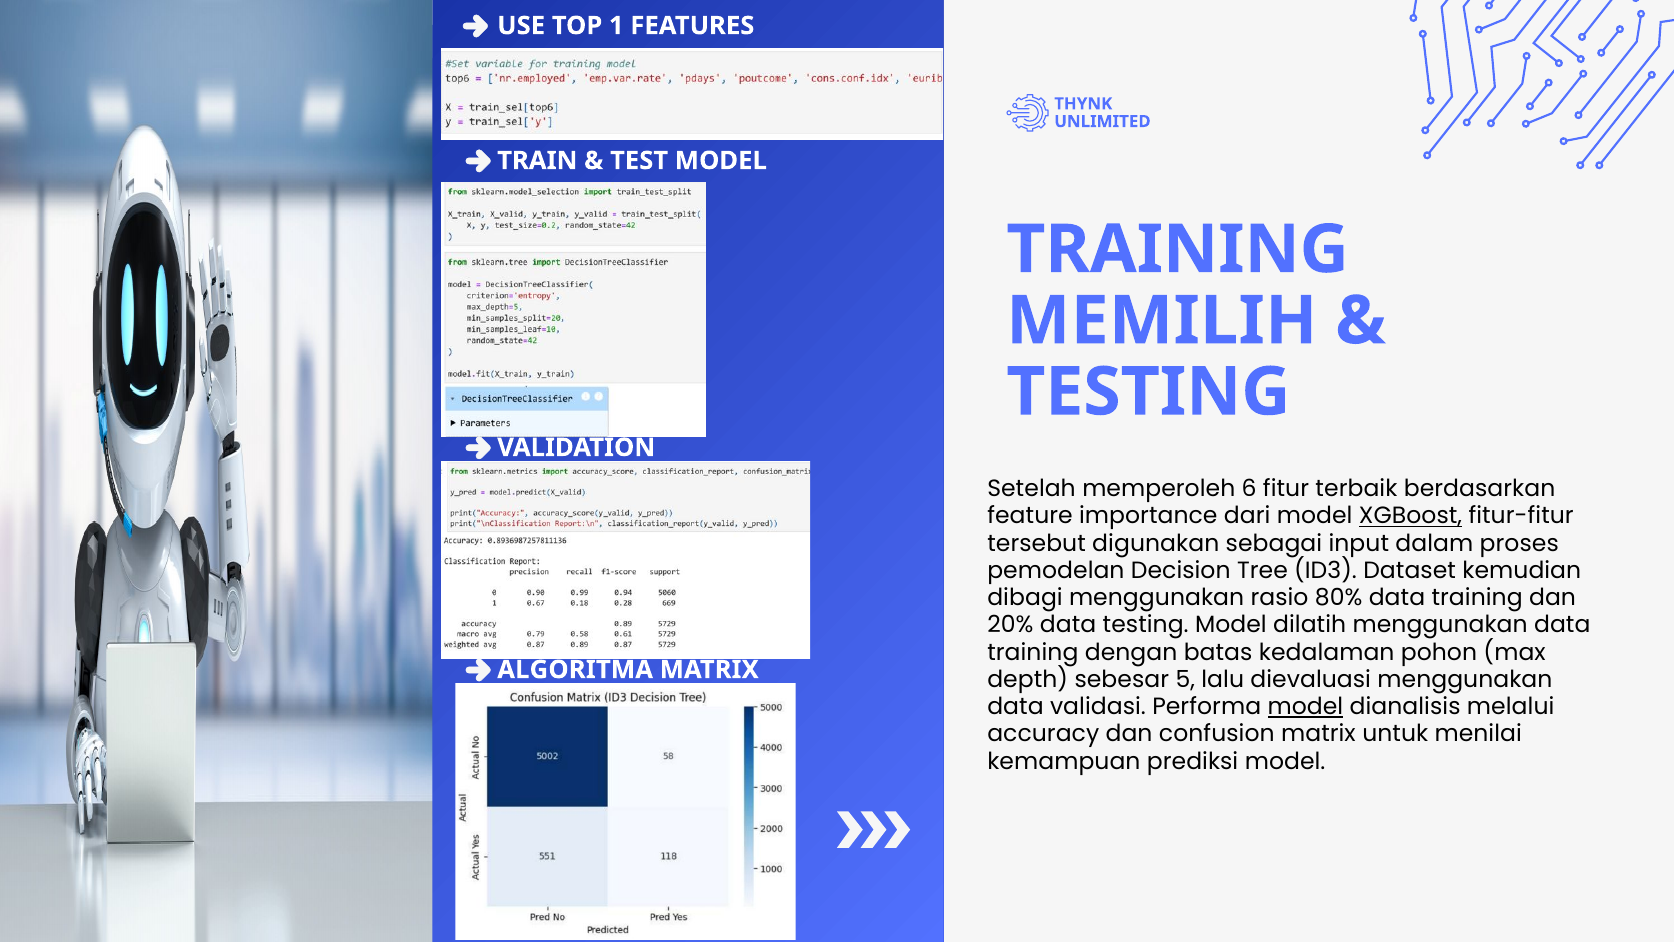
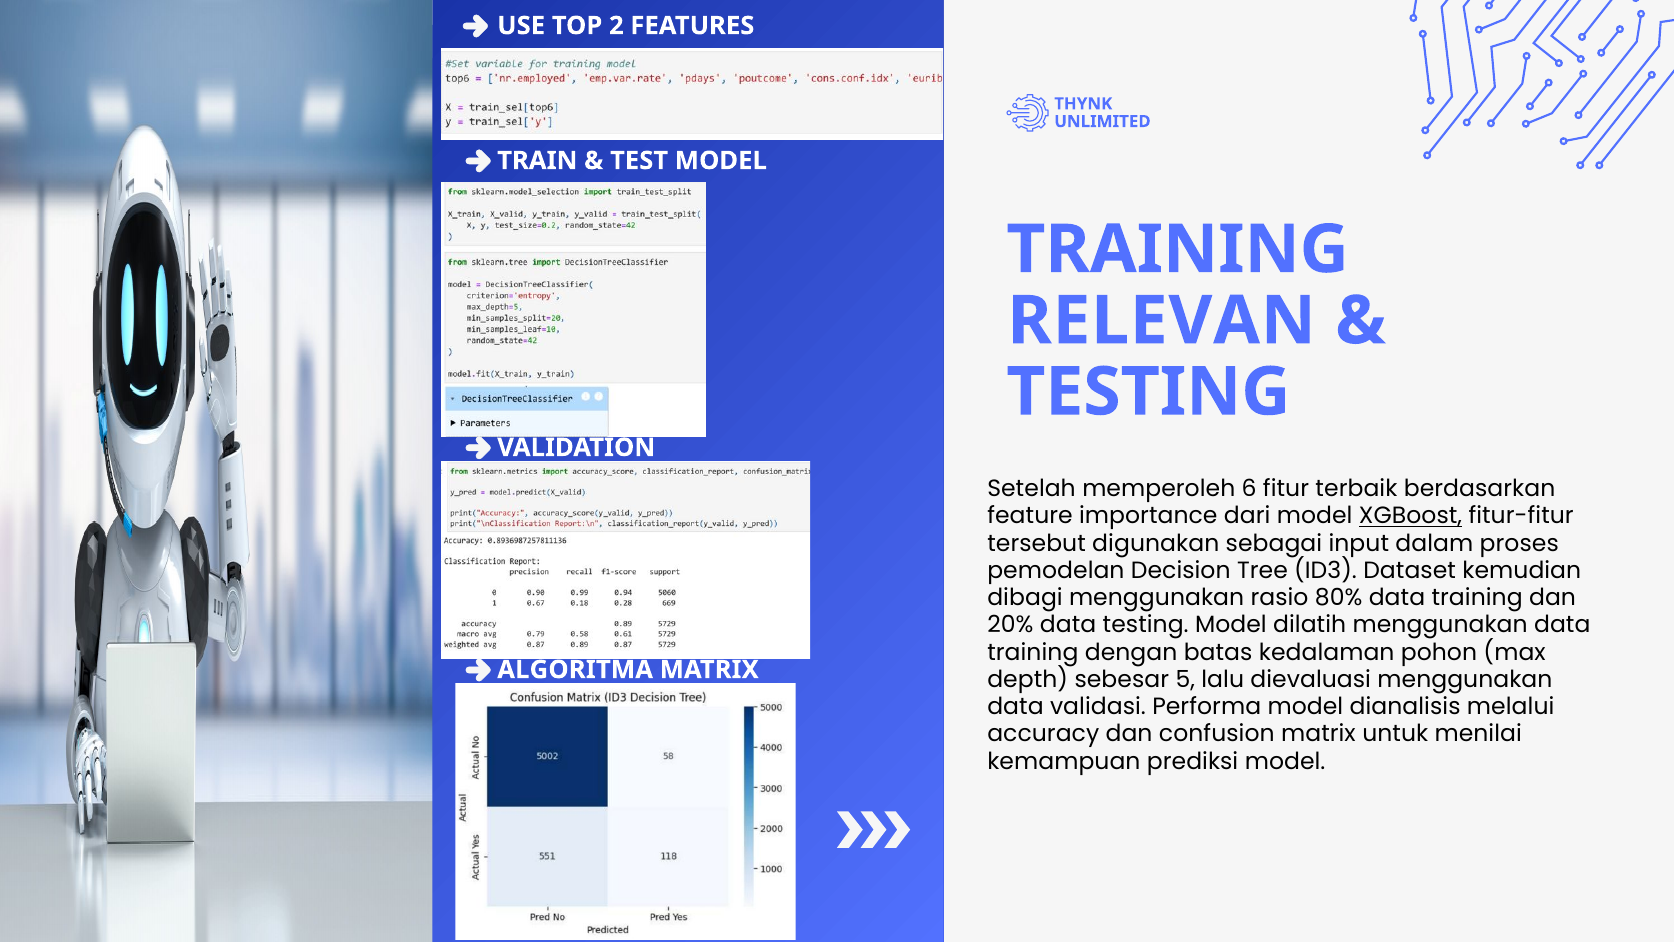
1: 1 -> 2
MEMILIH: MEMILIH -> RELEVAN
model at (1305, 707) underline: present -> none
